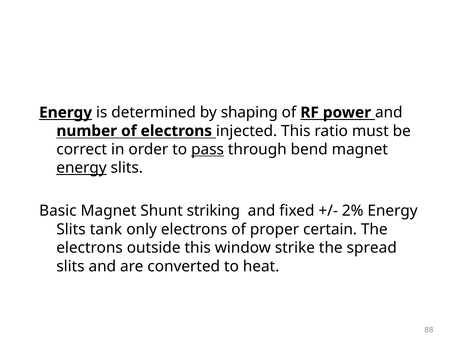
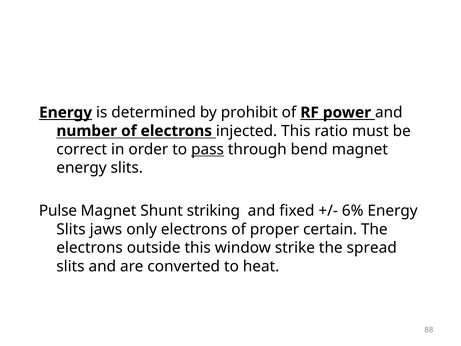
shaping: shaping -> prohibit
energy at (82, 168) underline: present -> none
Basic: Basic -> Pulse
2%: 2% -> 6%
tank: tank -> jaws
